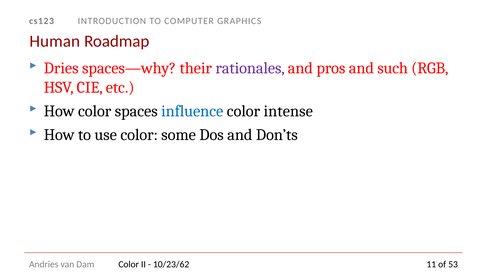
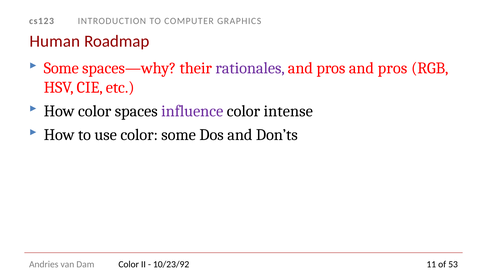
Dries at (61, 68): Dries -> Some
pros and such: such -> pros
influence colour: blue -> purple
10/23/62: 10/23/62 -> 10/23/92
